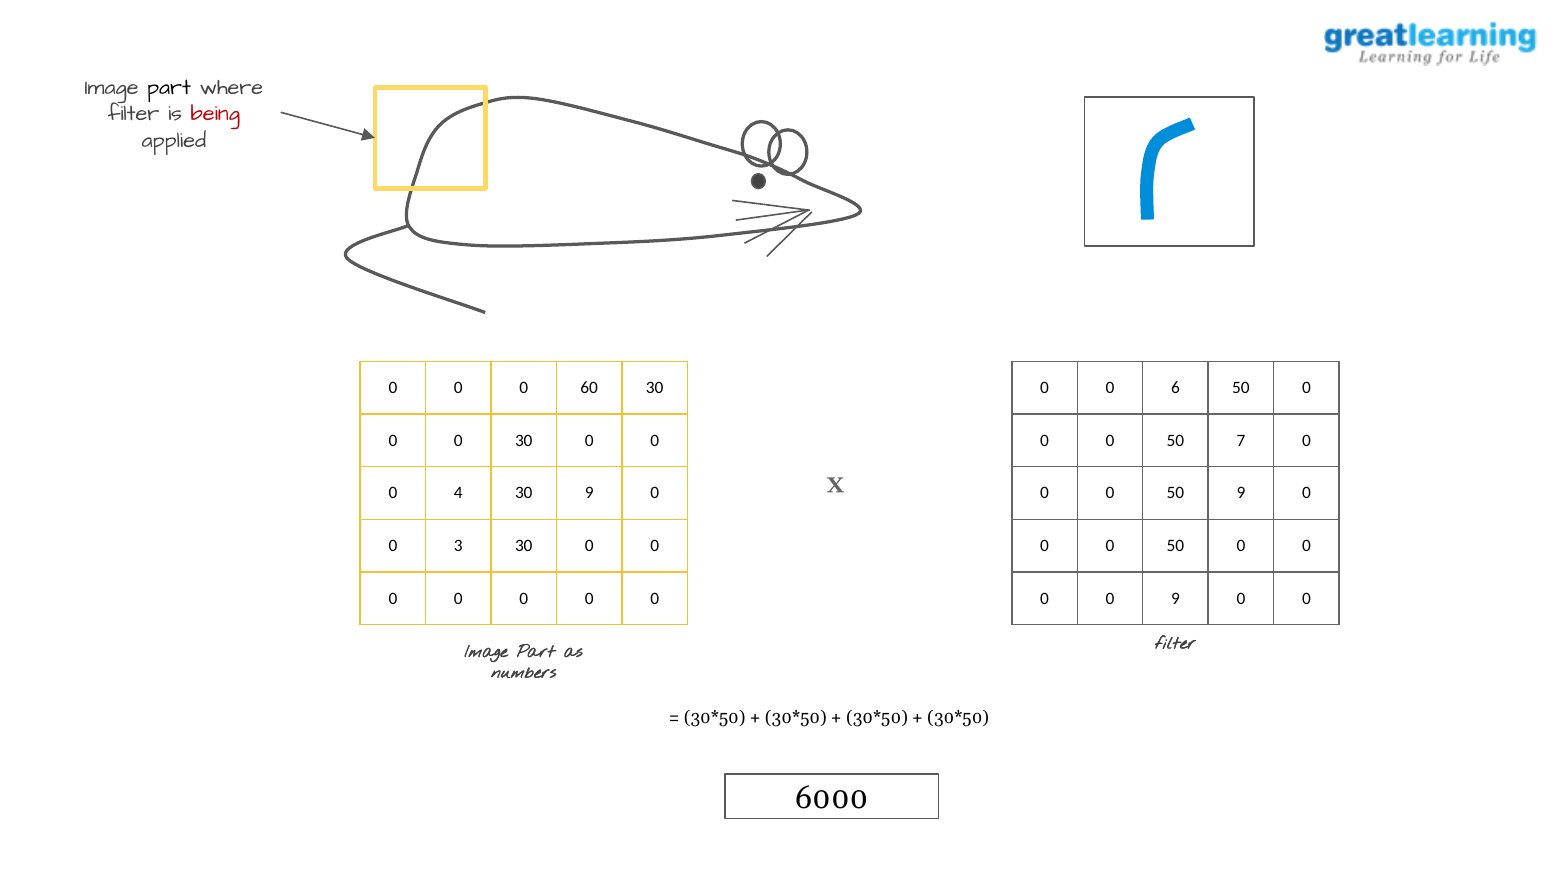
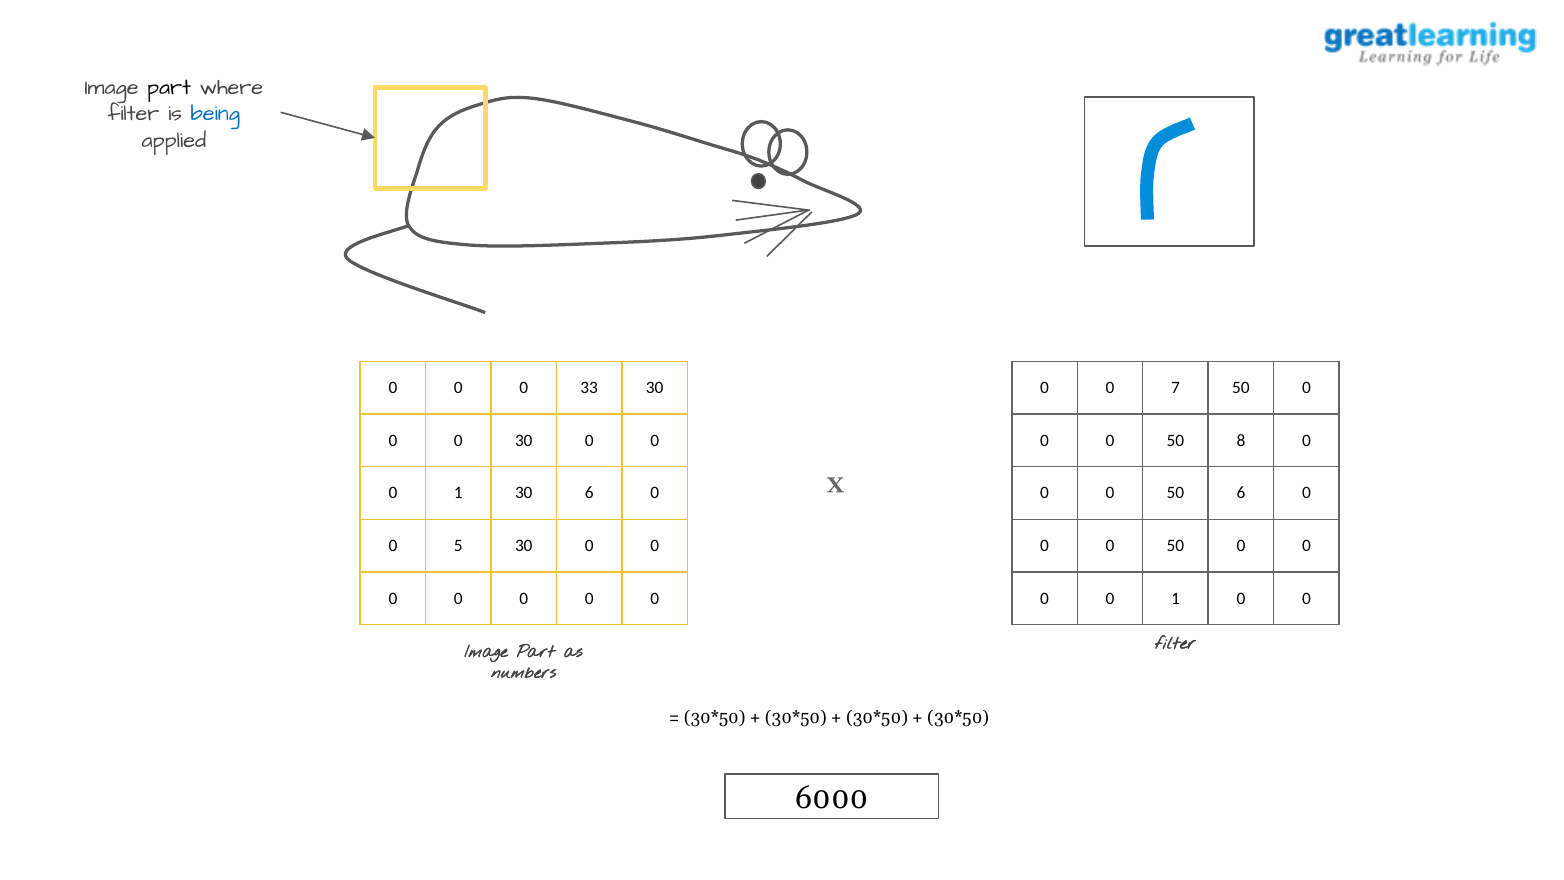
being colour: red -> blue
60: 60 -> 33
6: 6 -> 7
7: 7 -> 8
4 at (458, 493): 4 -> 1
30 9: 9 -> 6
50 9: 9 -> 6
3: 3 -> 5
9 at (1176, 598): 9 -> 1
